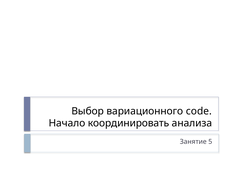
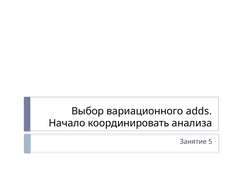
code: code -> adds
